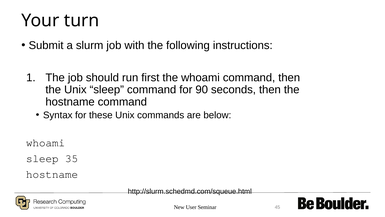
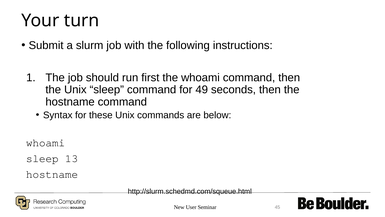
90: 90 -> 49
35: 35 -> 13
